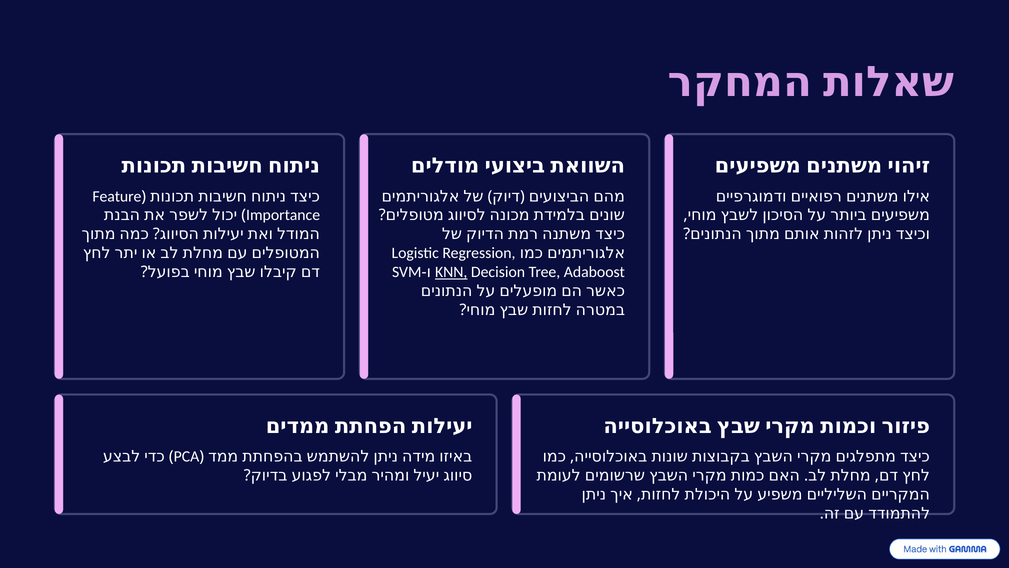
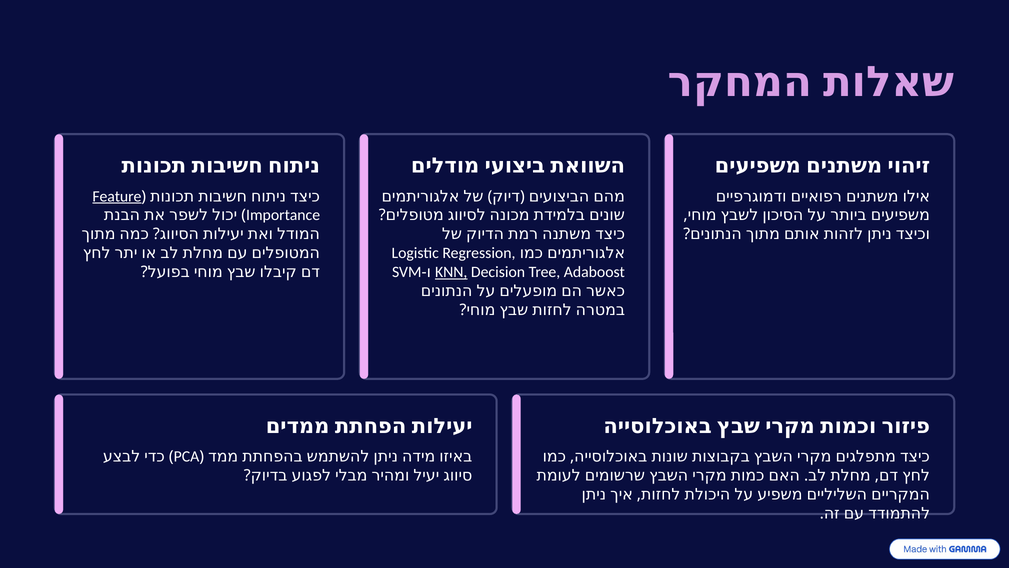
Feature underline: none -> present
